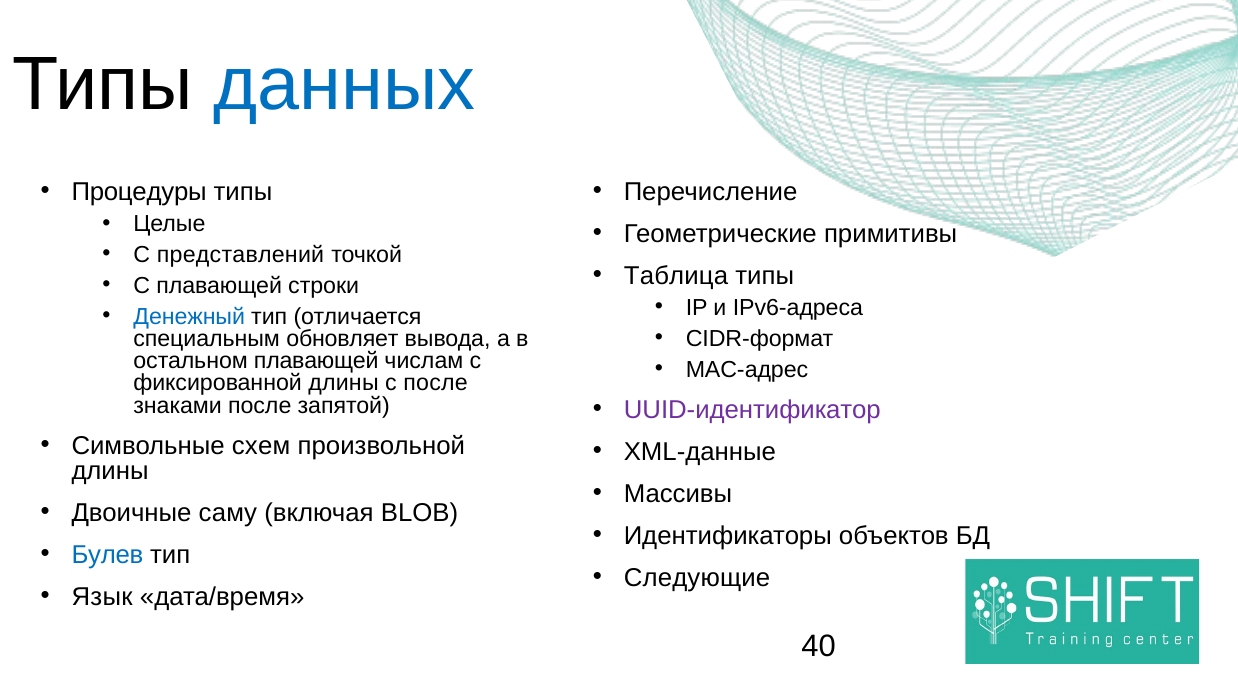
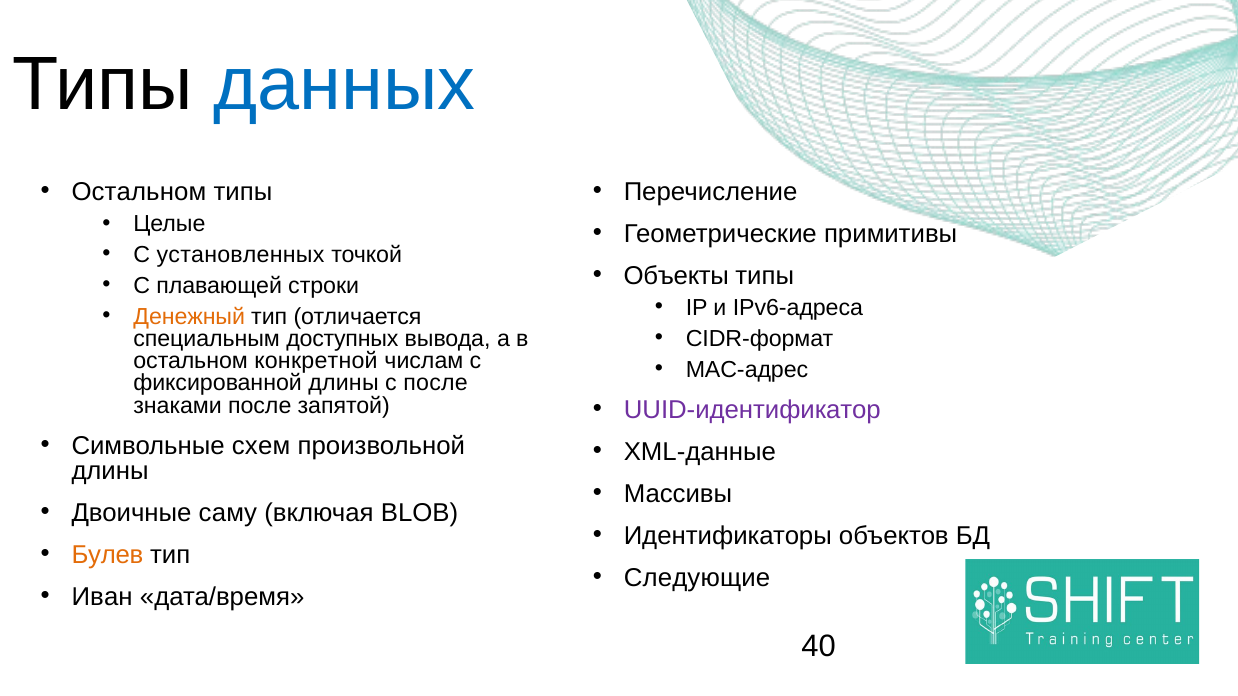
Процедуры at (139, 192): Процедуры -> Остальном
представлений: представлений -> установленных
Таблица: Таблица -> Объекты
Денежный colour: blue -> orange
обновляет: обновляет -> доступных
остальном плавающей: плавающей -> конкретной
Булев colour: blue -> orange
Язык: Язык -> Иван
